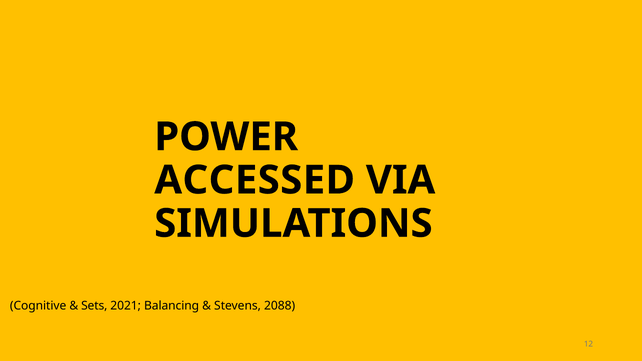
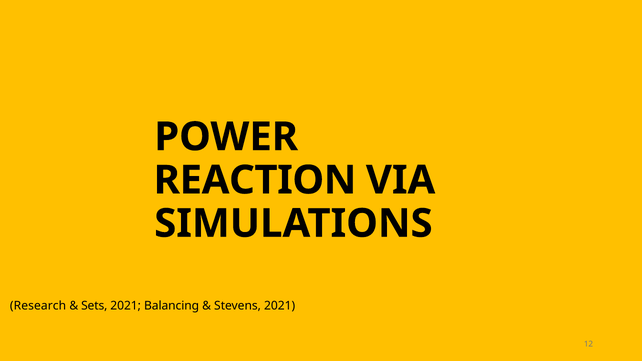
ACCESSED: ACCESSED -> REACTION
Cognitive: Cognitive -> Research
Stevens 2088: 2088 -> 2021
